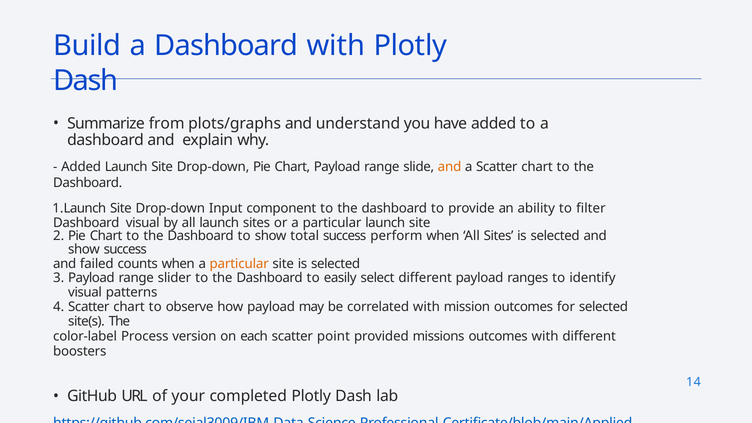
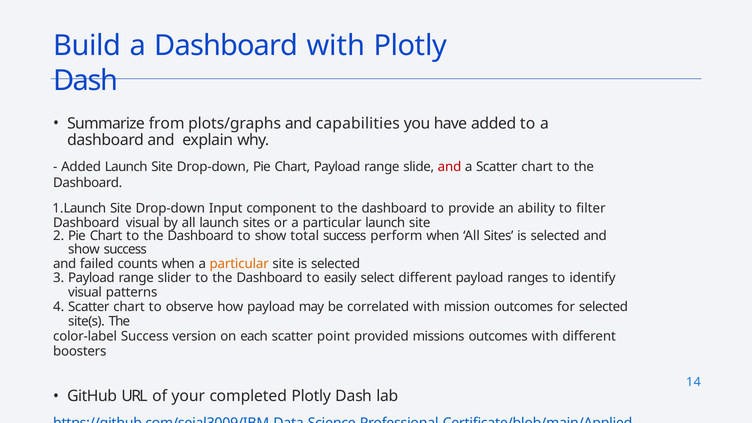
understand: understand -> capabilities
and at (450, 167) colour: orange -> red
color-label Process: Process -> Success
